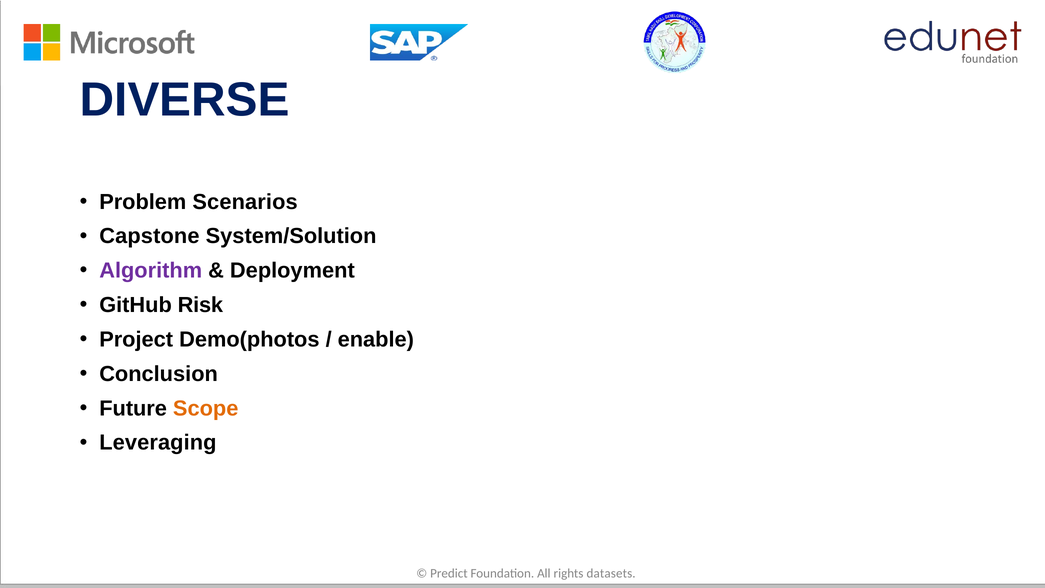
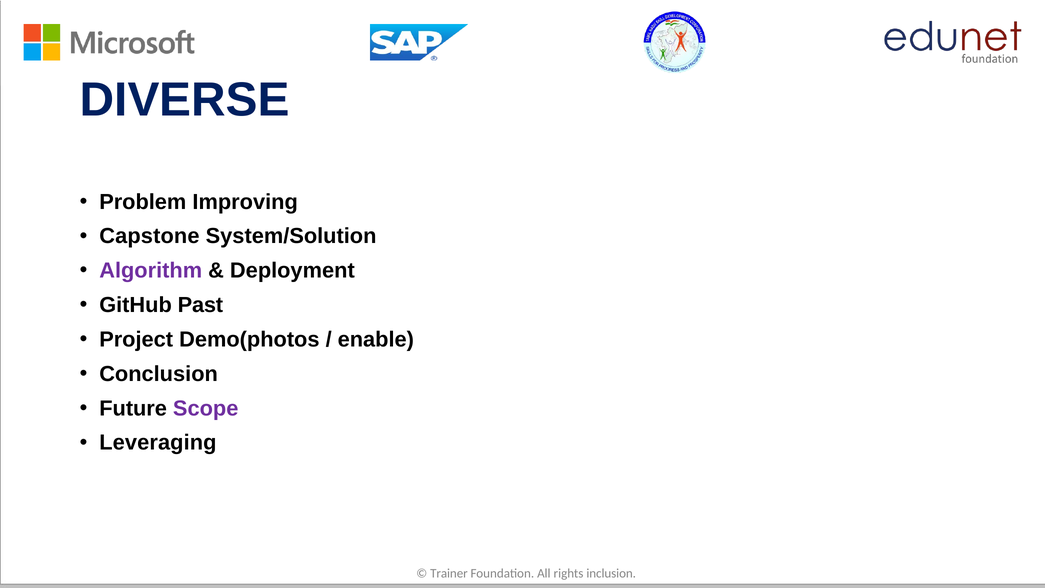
Scenarios: Scenarios -> Improving
Risk: Risk -> Past
Scope colour: orange -> purple
Predict: Predict -> Trainer
datasets: datasets -> inclusion
